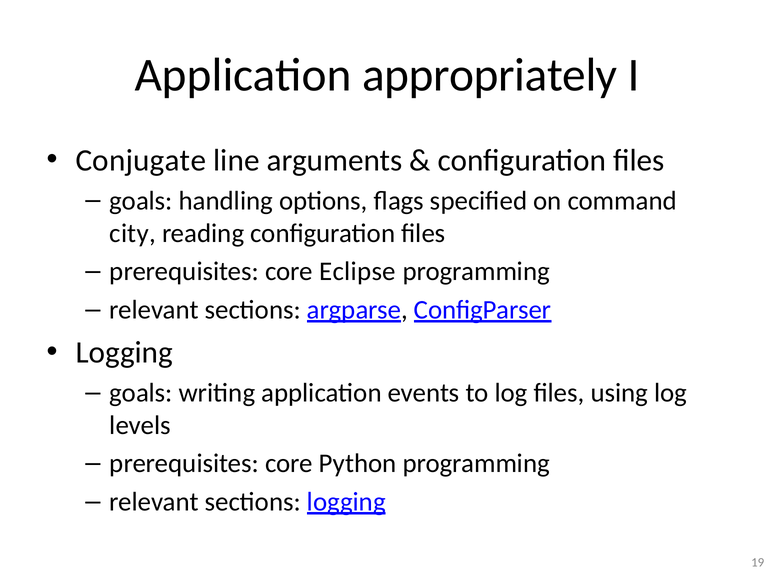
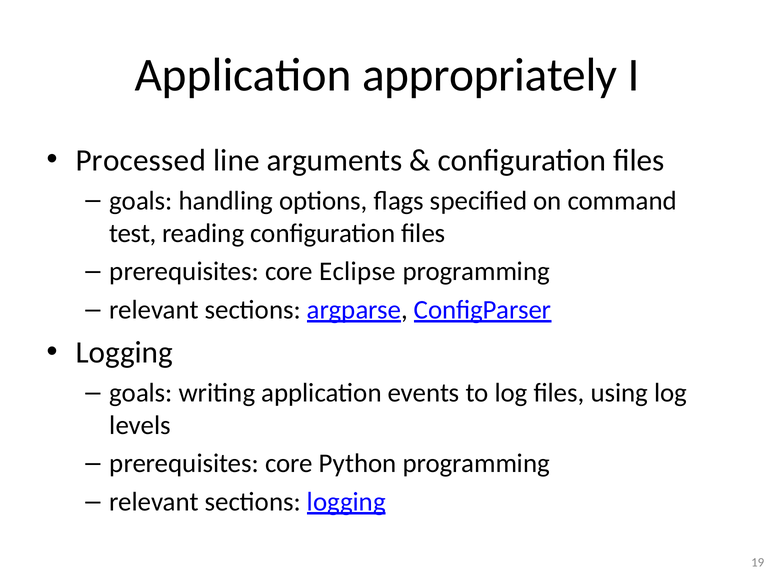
Conjugate: Conjugate -> Processed
city: city -> test
